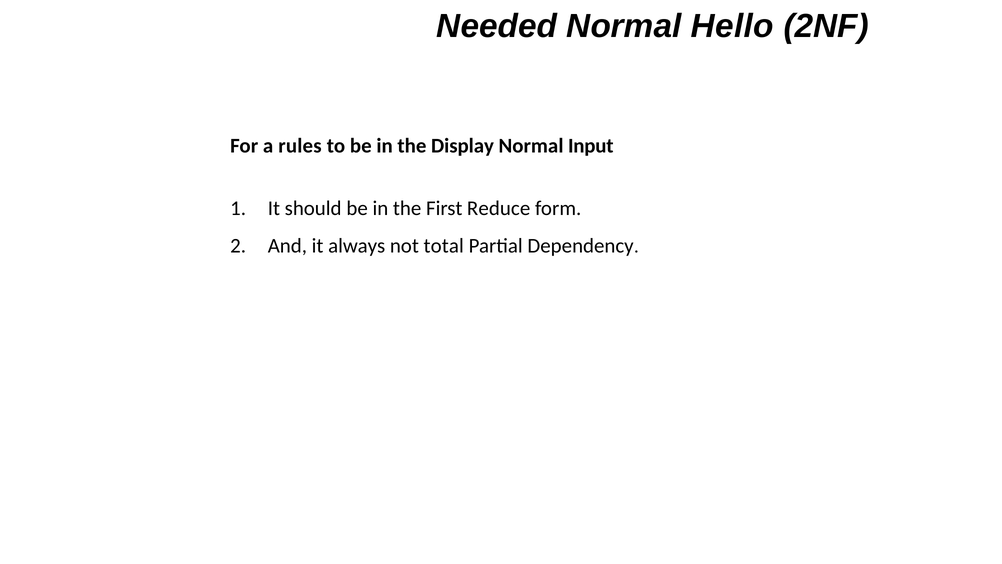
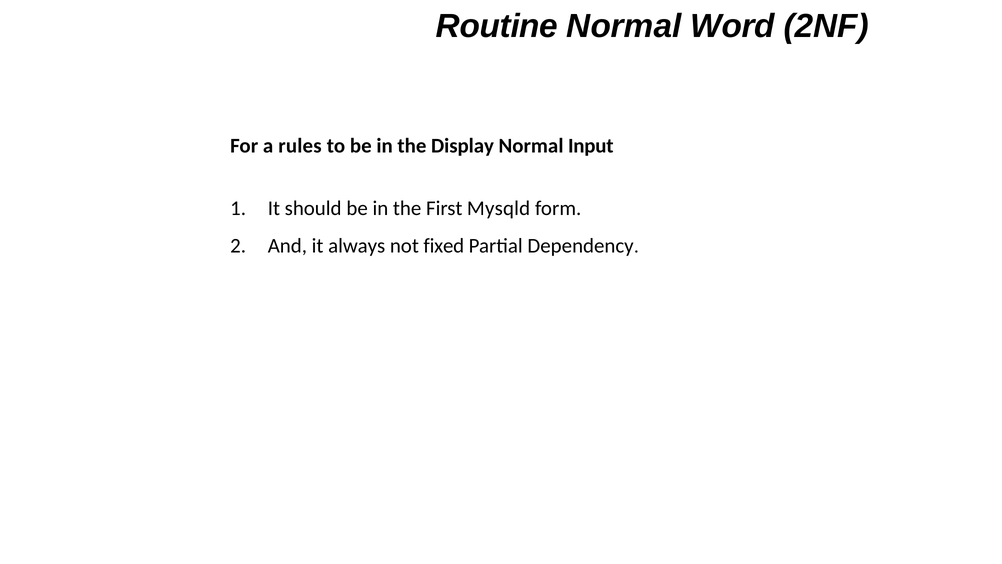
Needed: Needed -> Routine
Hello: Hello -> Word
Reduce: Reduce -> Mysqld
total: total -> fixed
